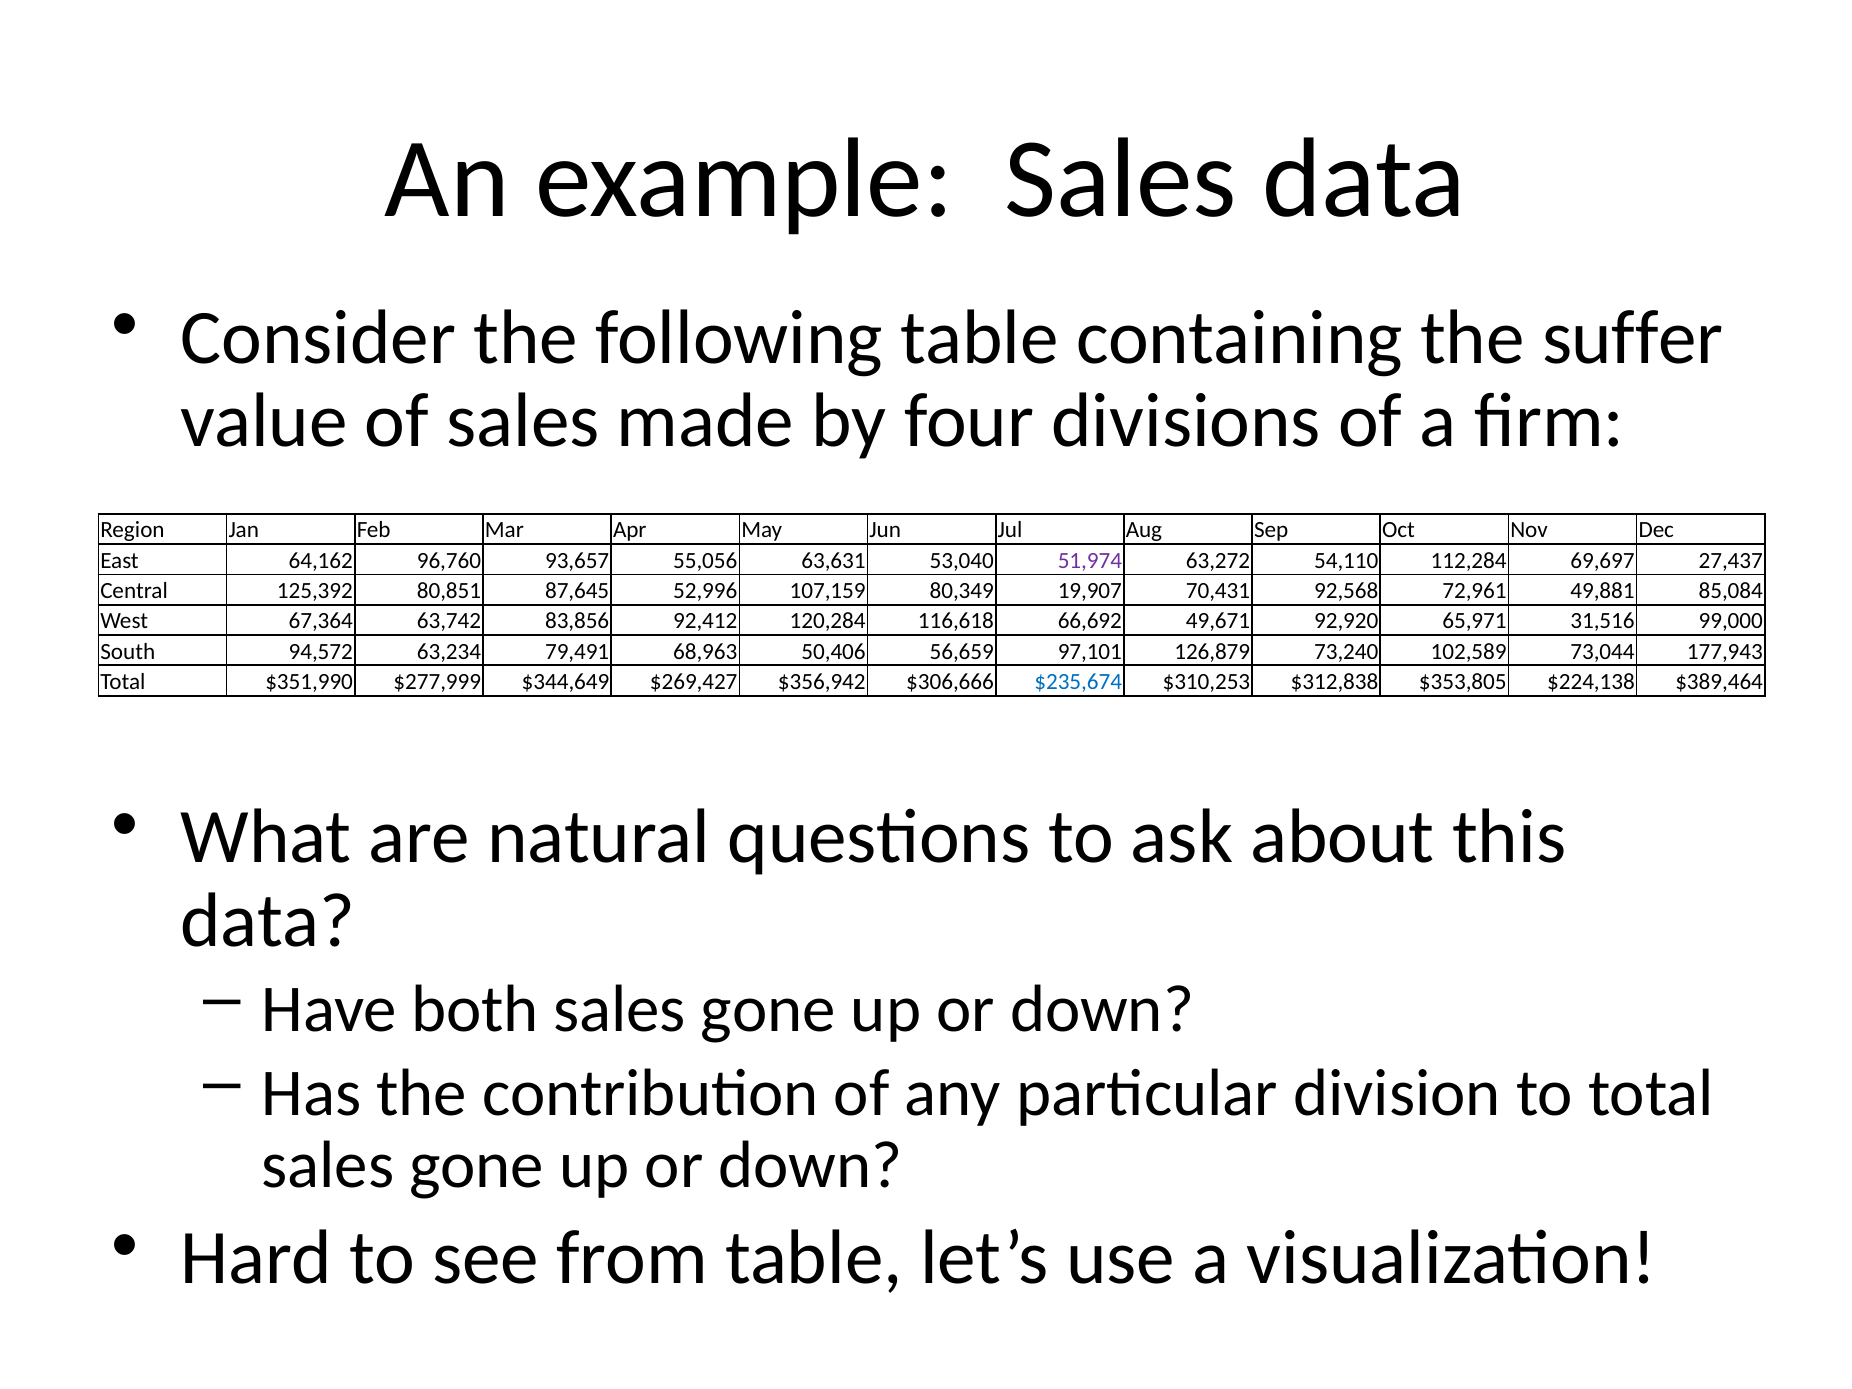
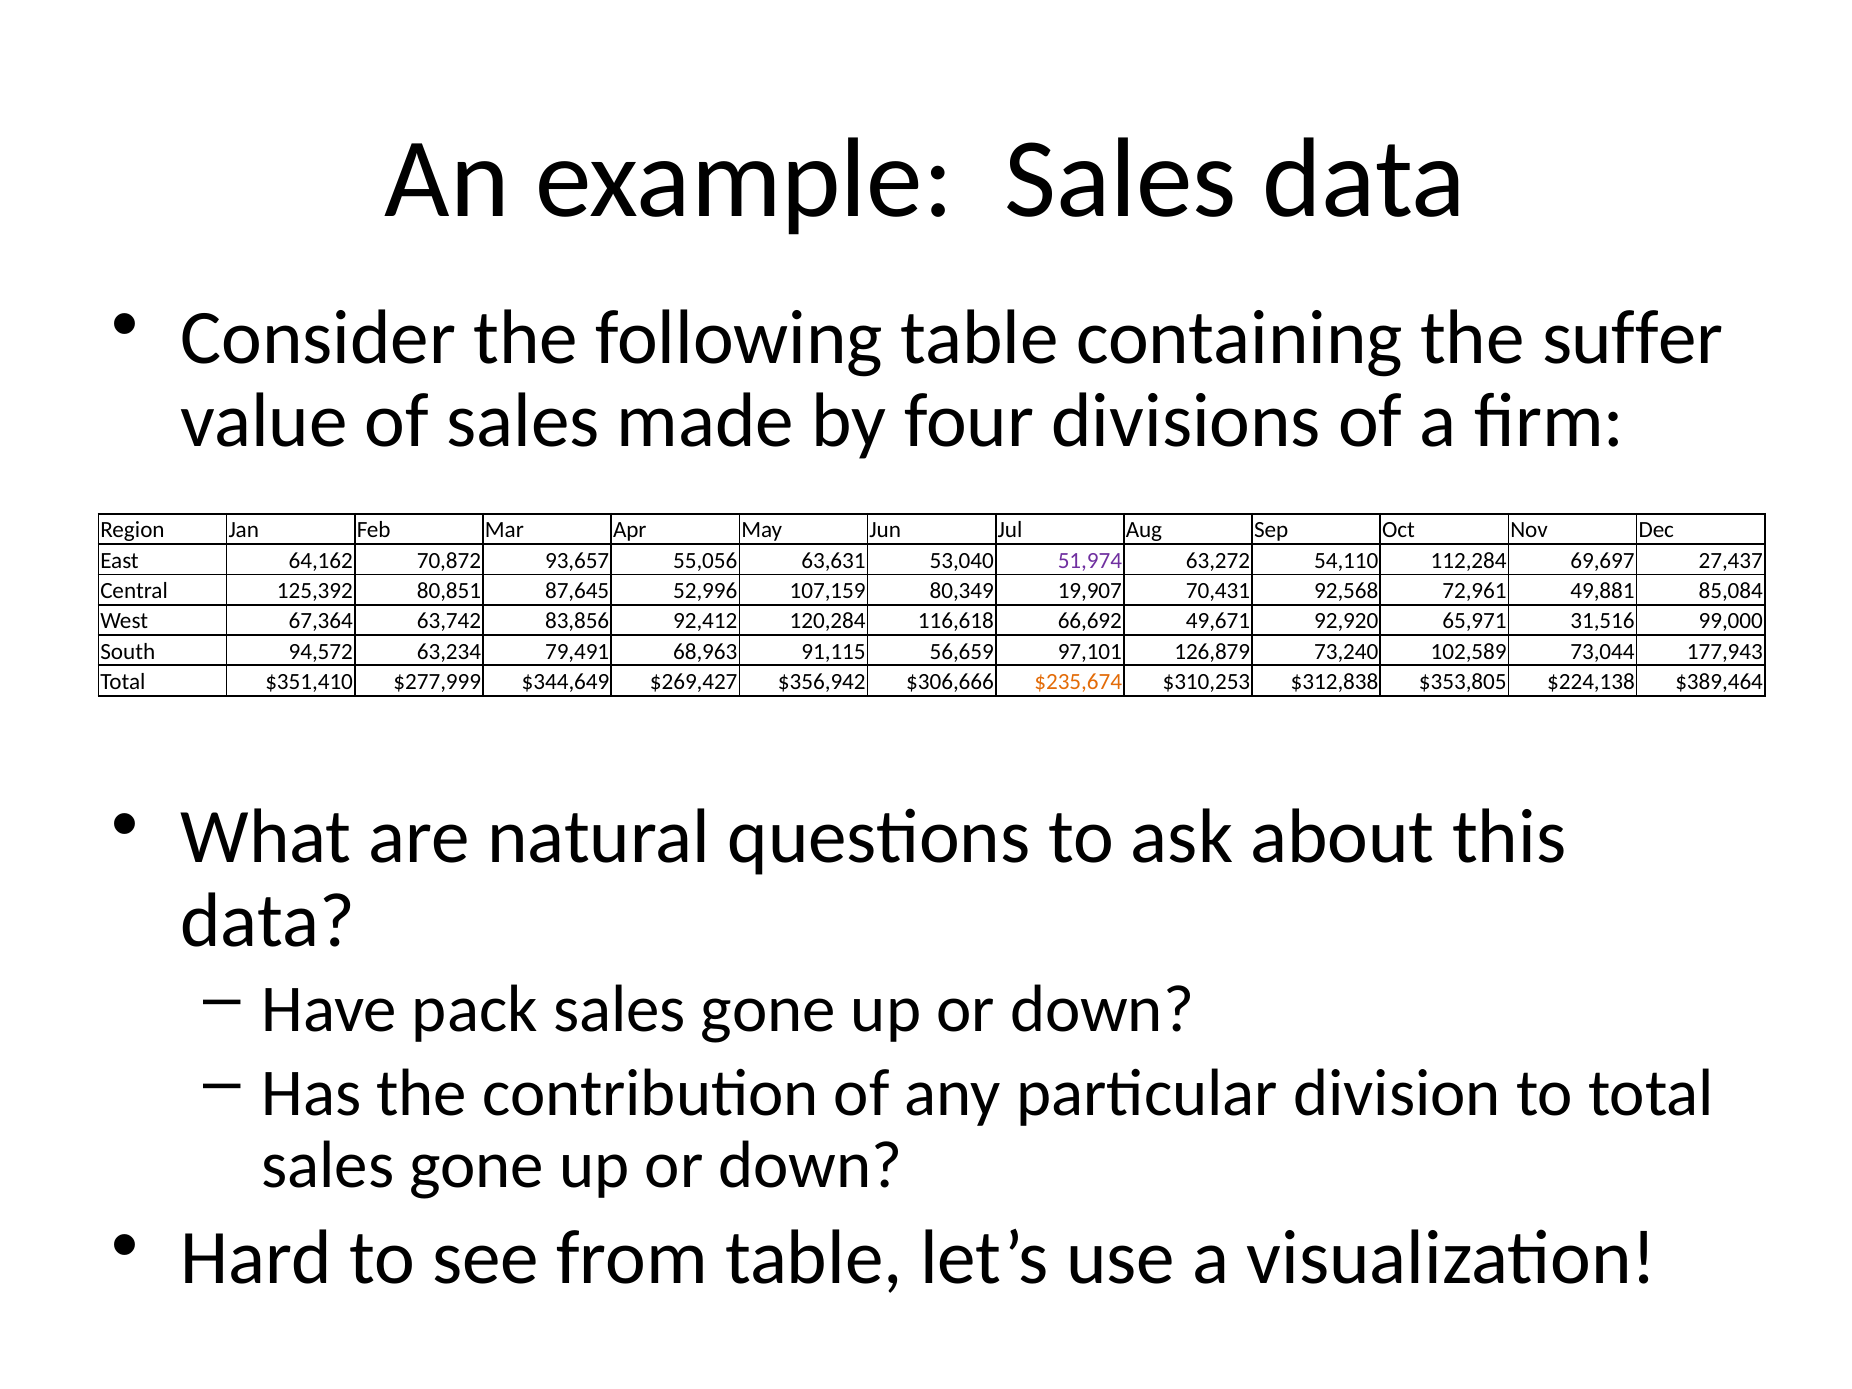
96,760: 96,760 -> 70,872
50,406: 50,406 -> 91,115
$351,990: $351,990 -> $351,410
$235,674 colour: blue -> orange
both: both -> pack
